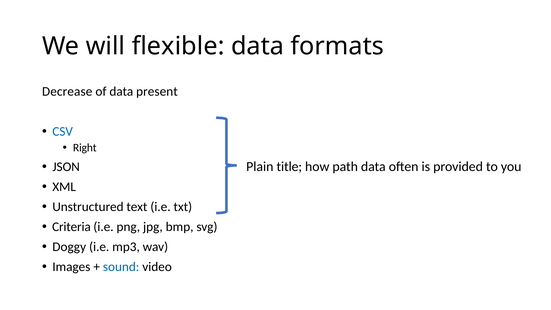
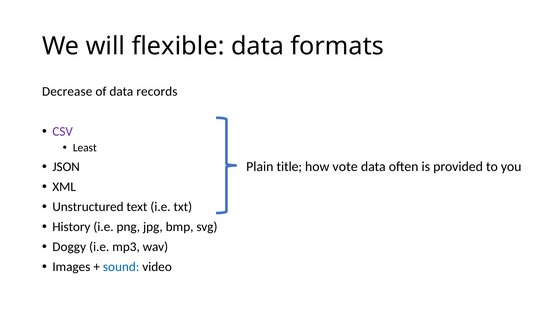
present: present -> records
CSV colour: blue -> purple
Right: Right -> Least
path: path -> vote
Criteria: Criteria -> History
